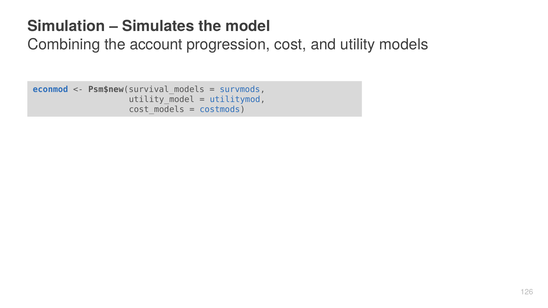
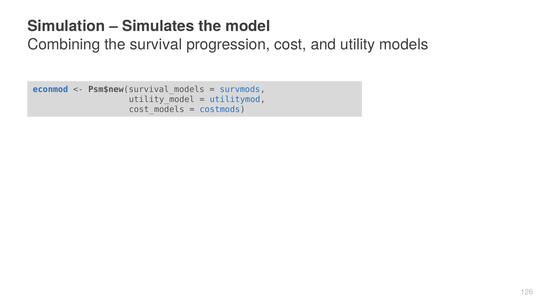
account: account -> survival
